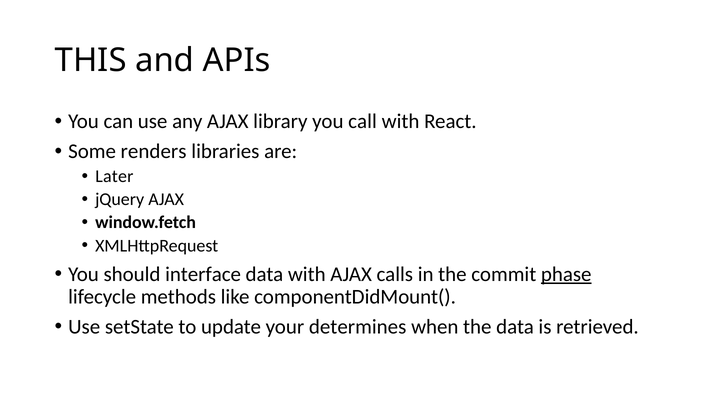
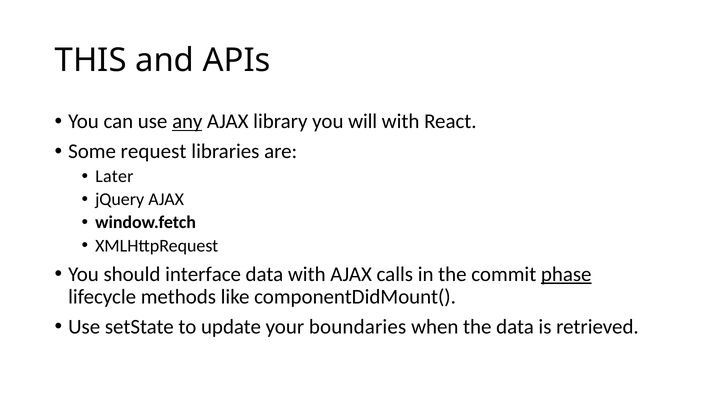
any underline: none -> present
call: call -> will
renders: renders -> request
determines: determines -> boundaries
